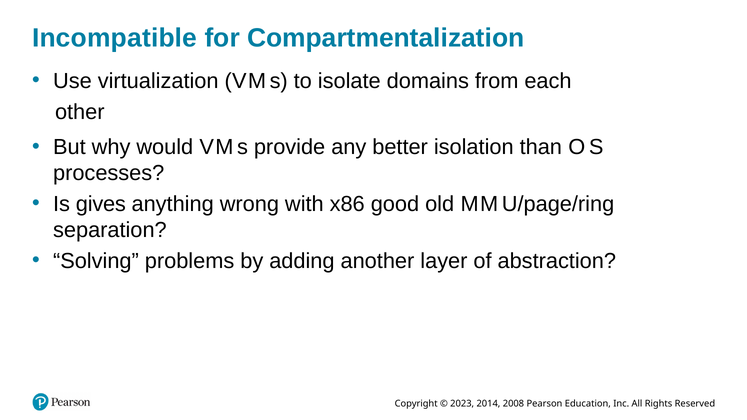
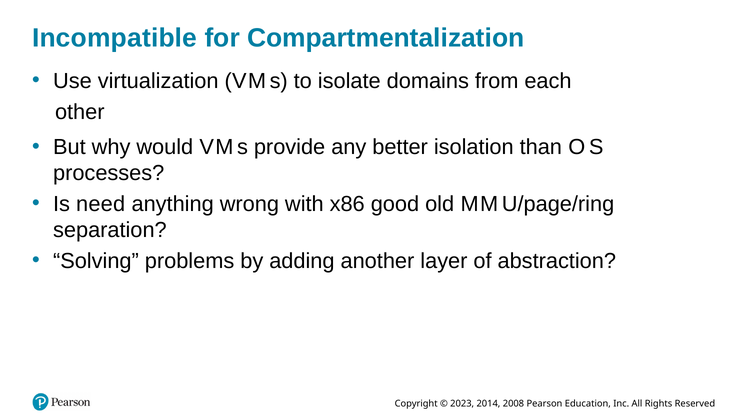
gives: gives -> need
